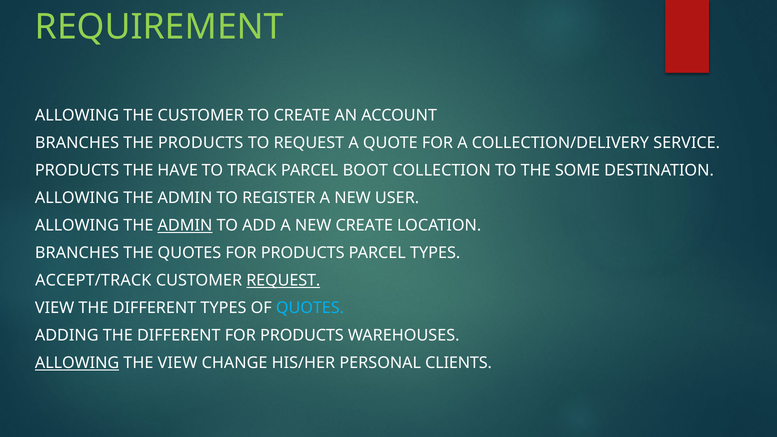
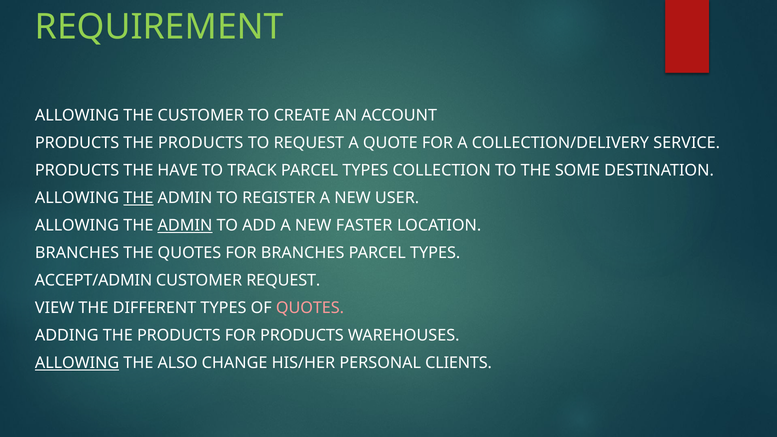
BRANCHES at (77, 143): BRANCHES -> PRODUCTS
TRACK PARCEL BOOT: BOOT -> TYPES
THE at (138, 198) underline: none -> present
NEW CREATE: CREATE -> FASTER
QUOTES FOR PRODUCTS: PRODUCTS -> BRANCHES
ACCEPT/TRACK: ACCEPT/TRACK -> ACCEPT/ADMIN
REQUEST at (283, 281) underline: present -> none
QUOTES at (310, 308) colour: light blue -> pink
ADDING THE DIFFERENT: DIFFERENT -> PRODUCTS
THE VIEW: VIEW -> ALSO
